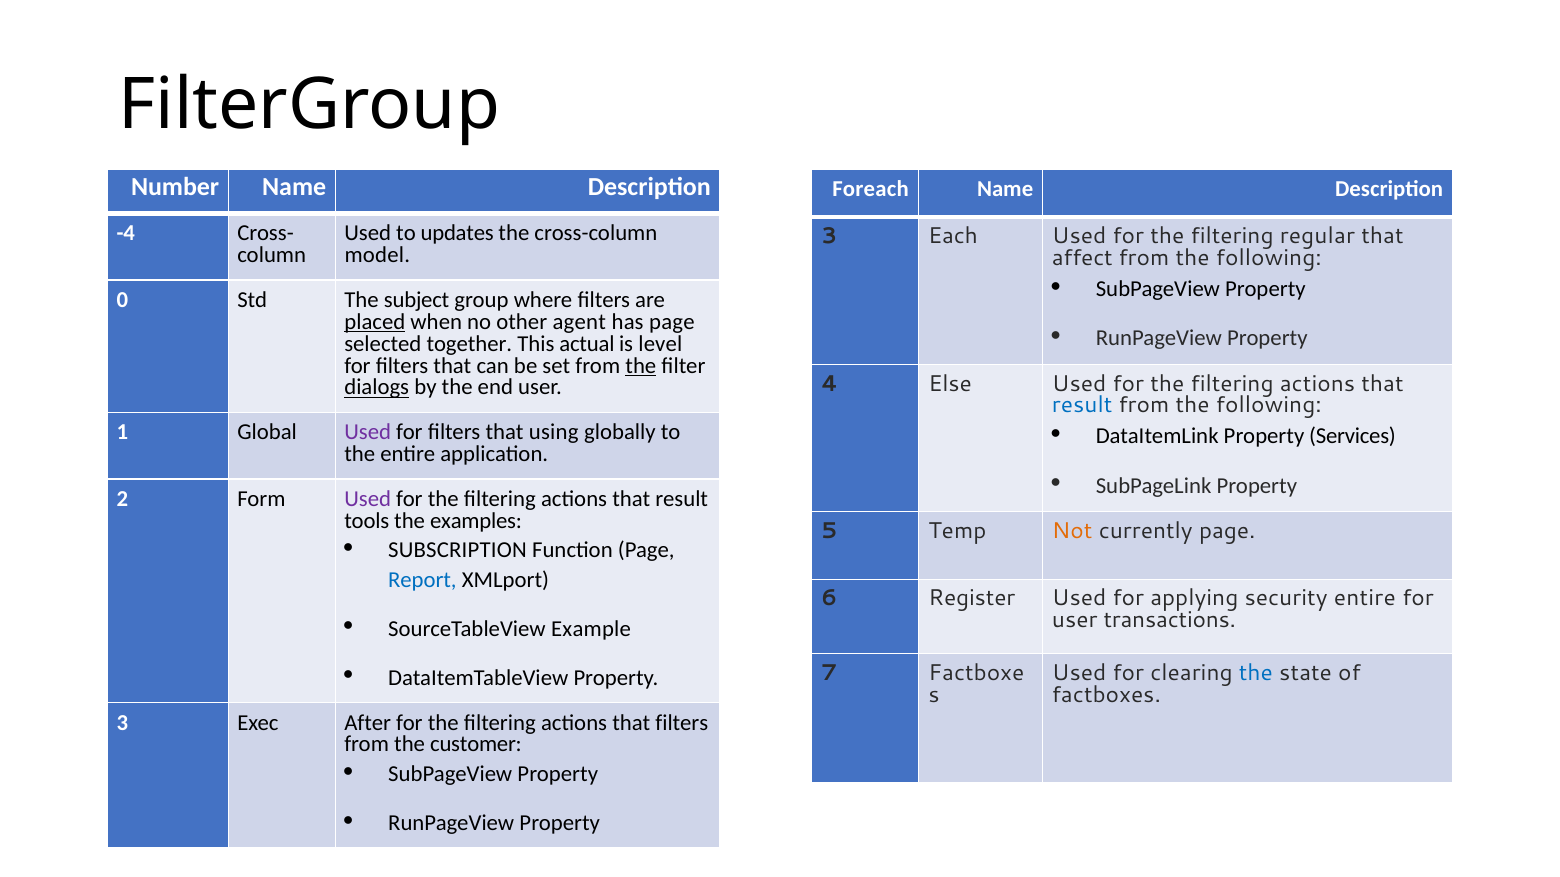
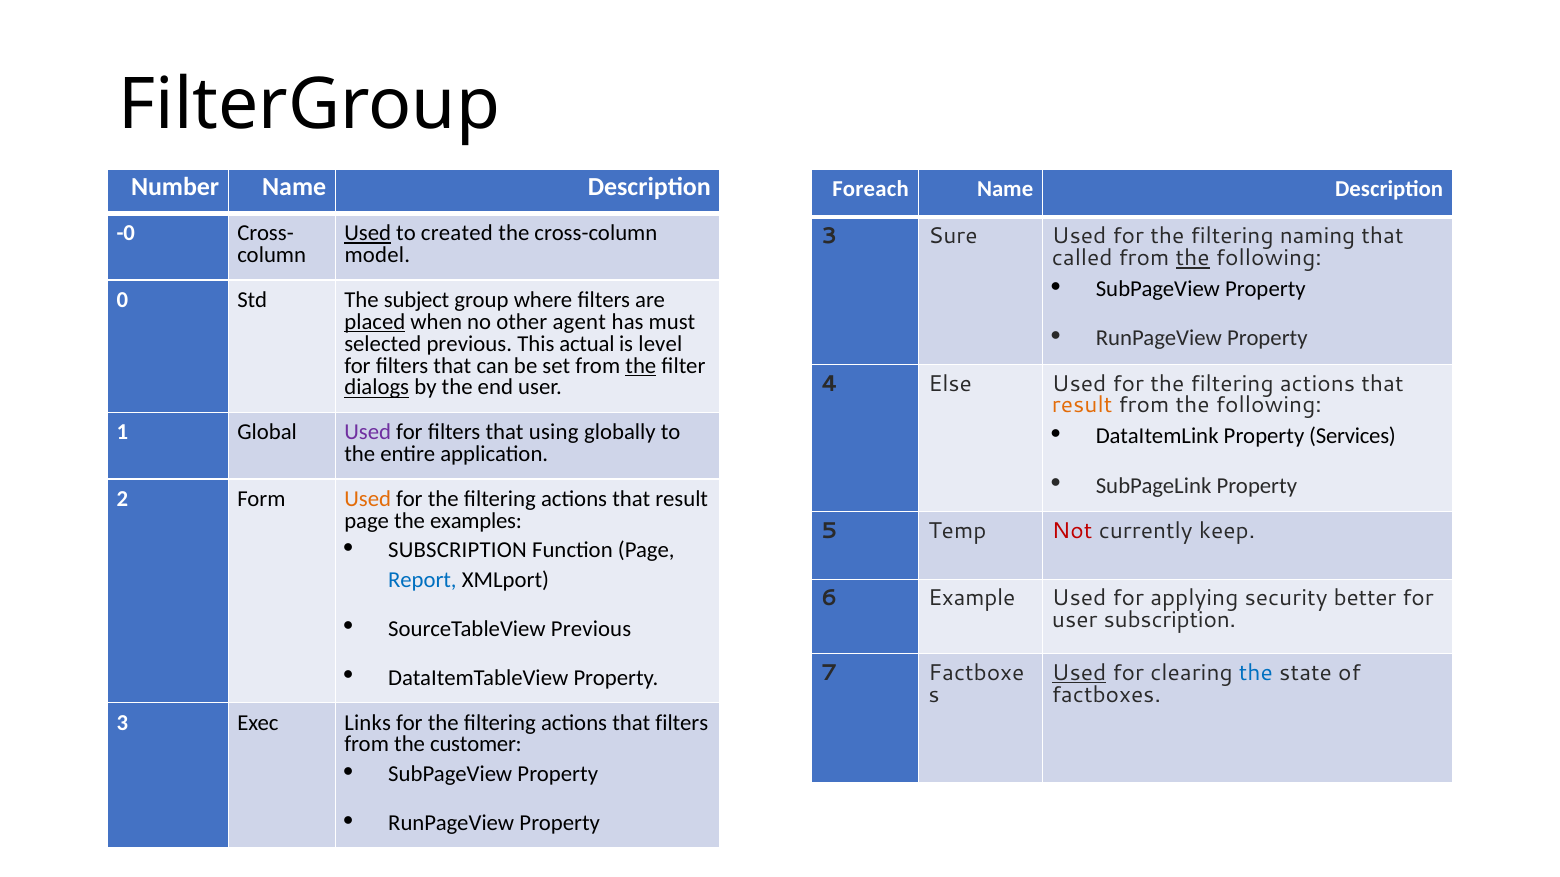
-4: -4 -> -0
Used at (368, 233) underline: none -> present
updates: updates -> created
Each: Each -> Sure
regular: regular -> naming
affect: affect -> called
the at (1193, 258) underline: none -> present
has page: page -> must
selected together: together -> previous
result at (1082, 406) colour: blue -> orange
Used at (368, 499) colour: purple -> orange
tools at (367, 521): tools -> page
Not colour: orange -> red
currently page: page -> keep
Register: Register -> Example
security entire: entire -> better
user transactions: transactions -> subscription
SourceTableView Example: Example -> Previous
Used at (1079, 673) underline: none -> present
After: After -> Links
